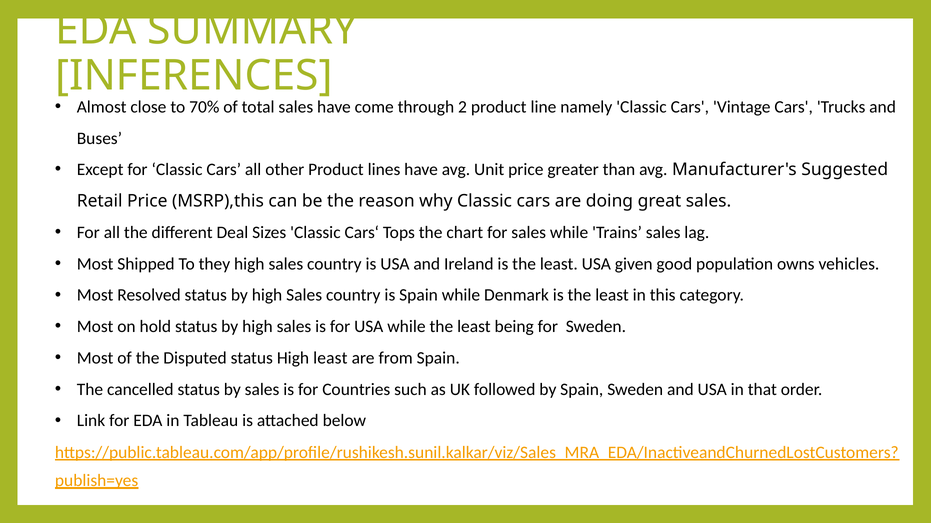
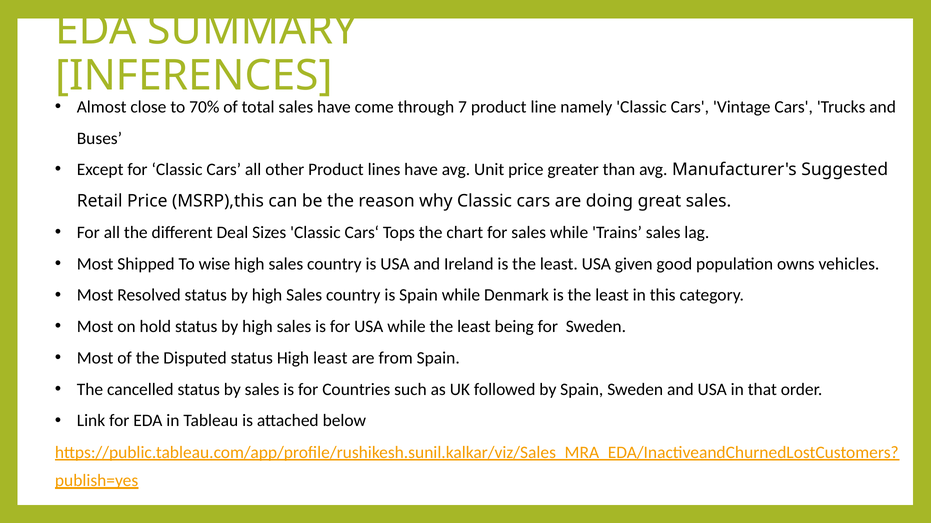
2: 2 -> 7
they: they -> wise
